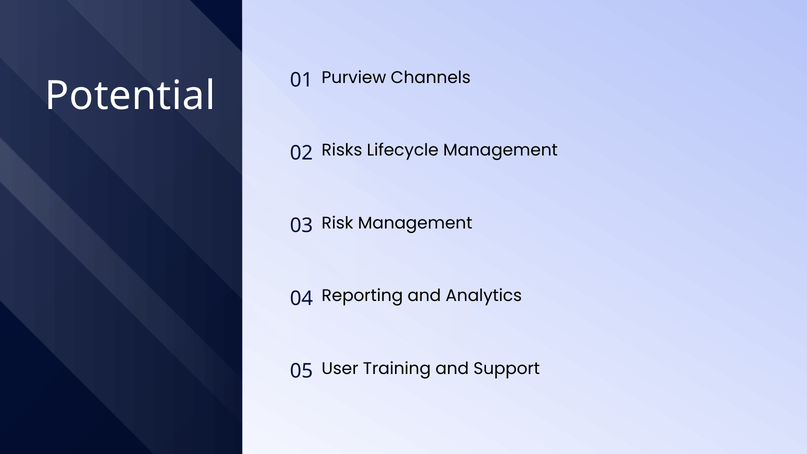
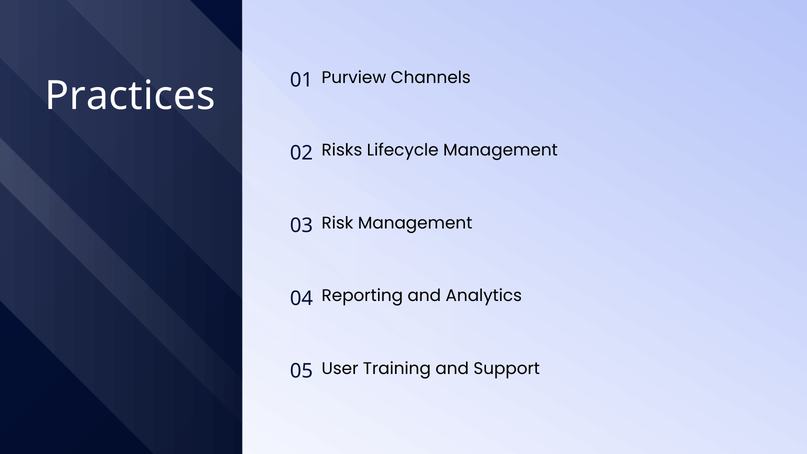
Potential: Potential -> Practices
